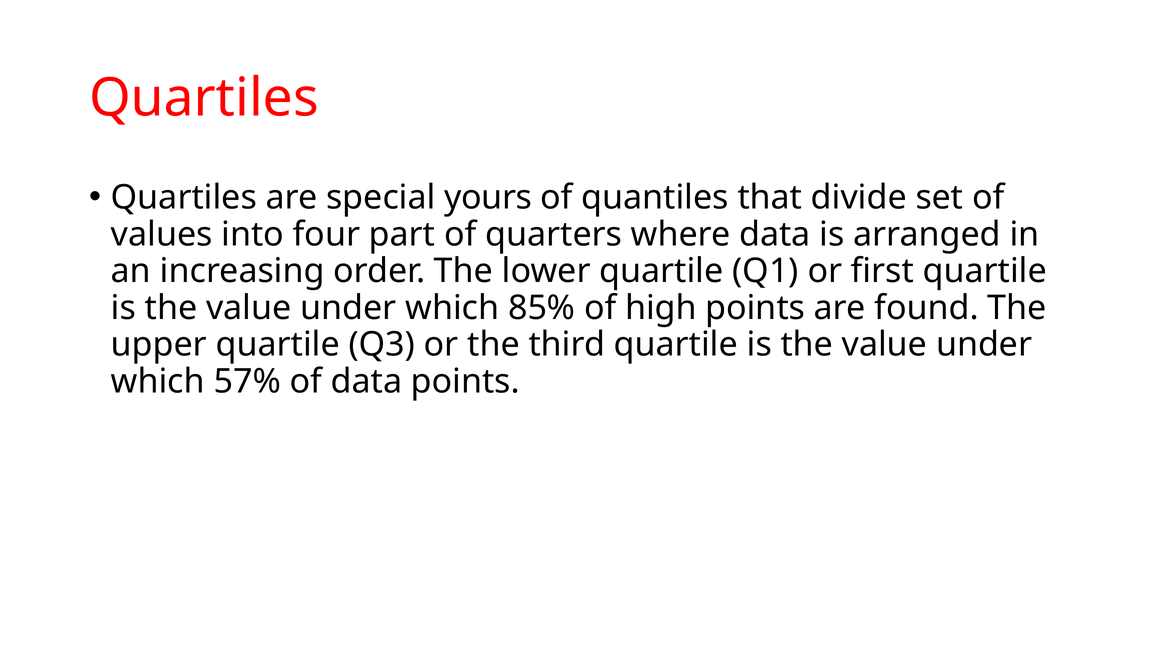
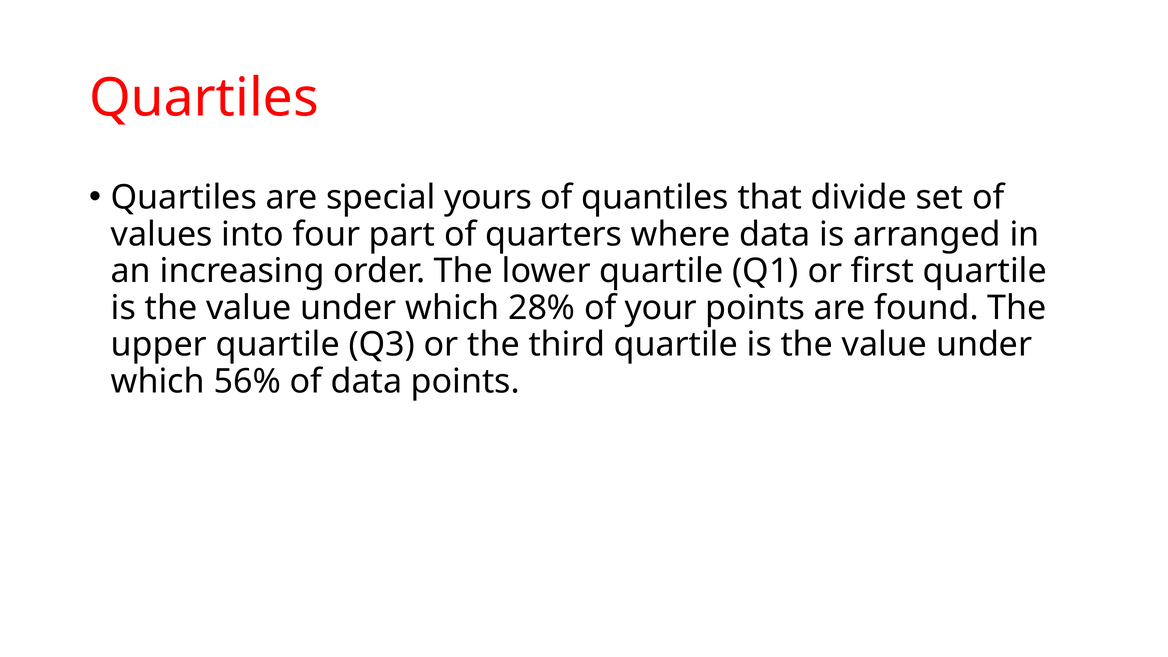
85%: 85% -> 28%
high: high -> your
57%: 57% -> 56%
